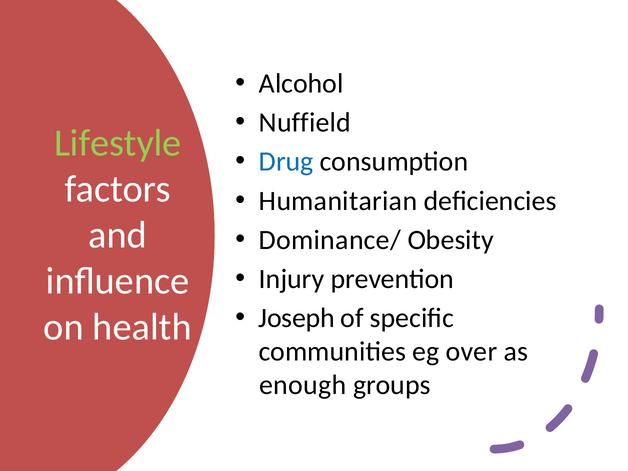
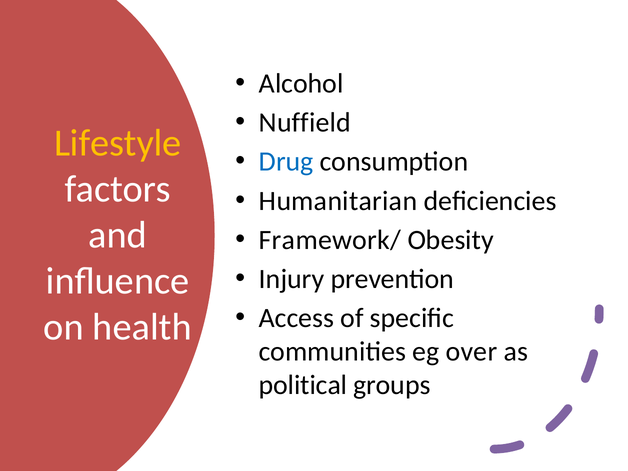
Lifestyle colour: light green -> yellow
Dominance/: Dominance/ -> Framework/
Joseph: Joseph -> Access
enough: enough -> political
